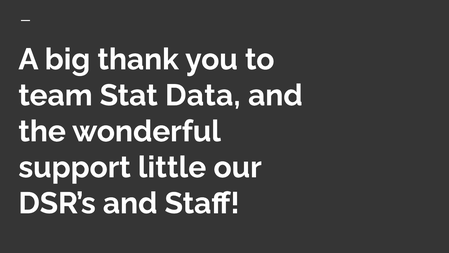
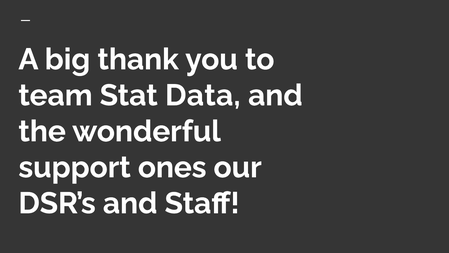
little: little -> ones
